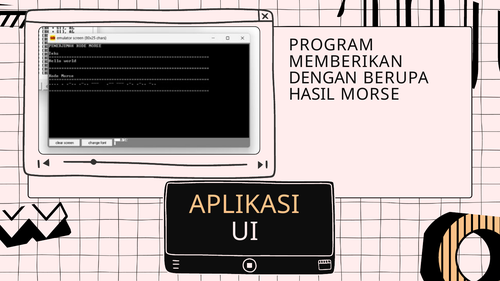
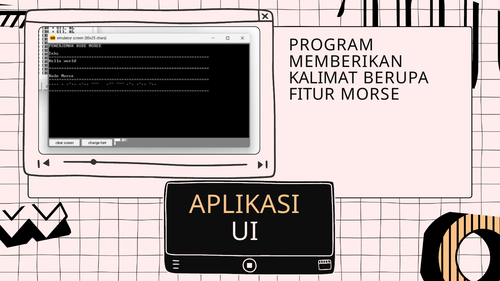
DENGAN: DENGAN -> KALIMAT
HASIL: HASIL -> FITUR
